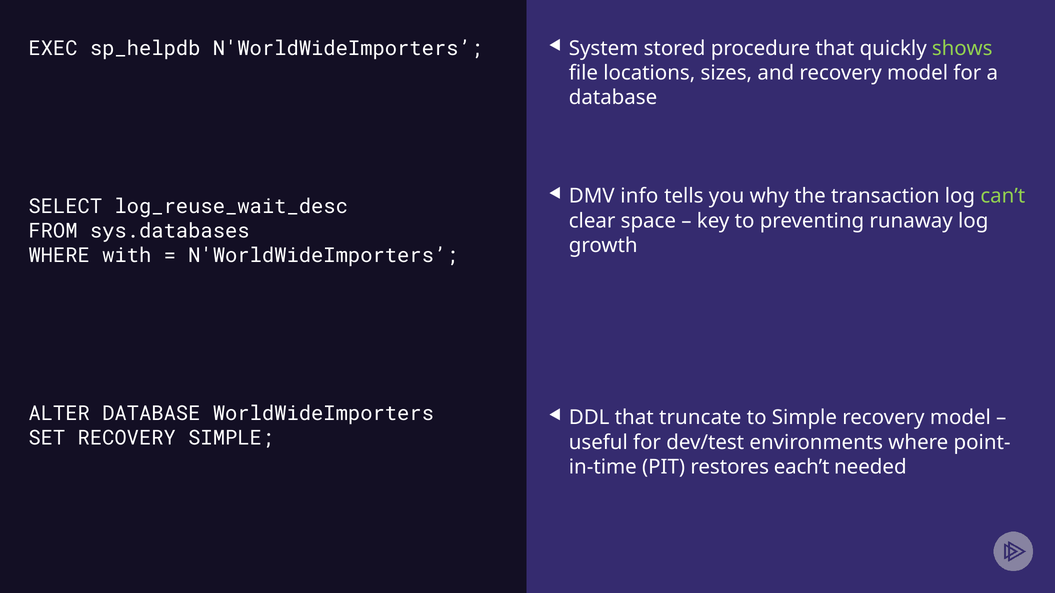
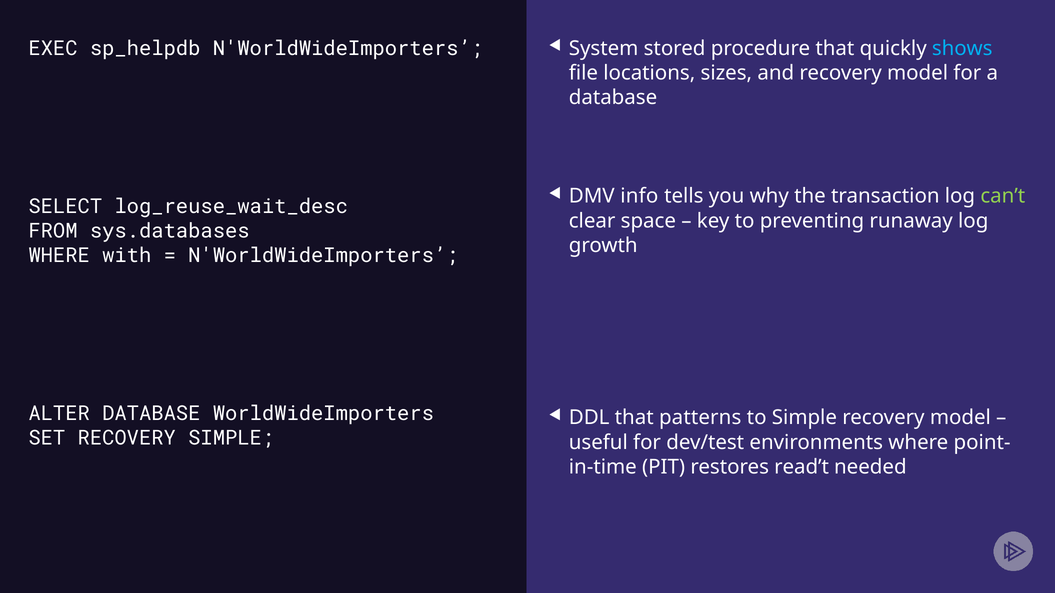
shows colour: light green -> light blue
truncate: truncate -> patterns
each’t: each’t -> read’t
